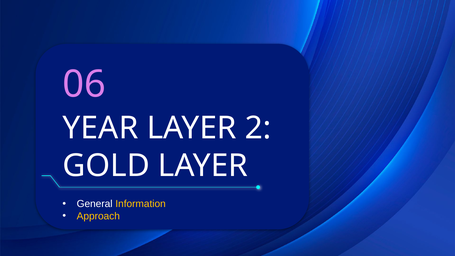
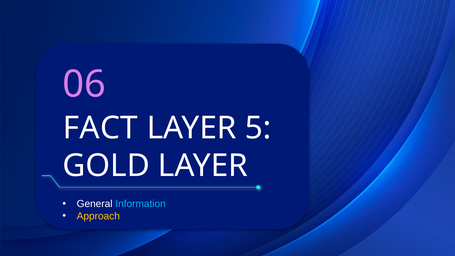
YEAR: YEAR -> FACT
2: 2 -> 5
Information colour: yellow -> light blue
